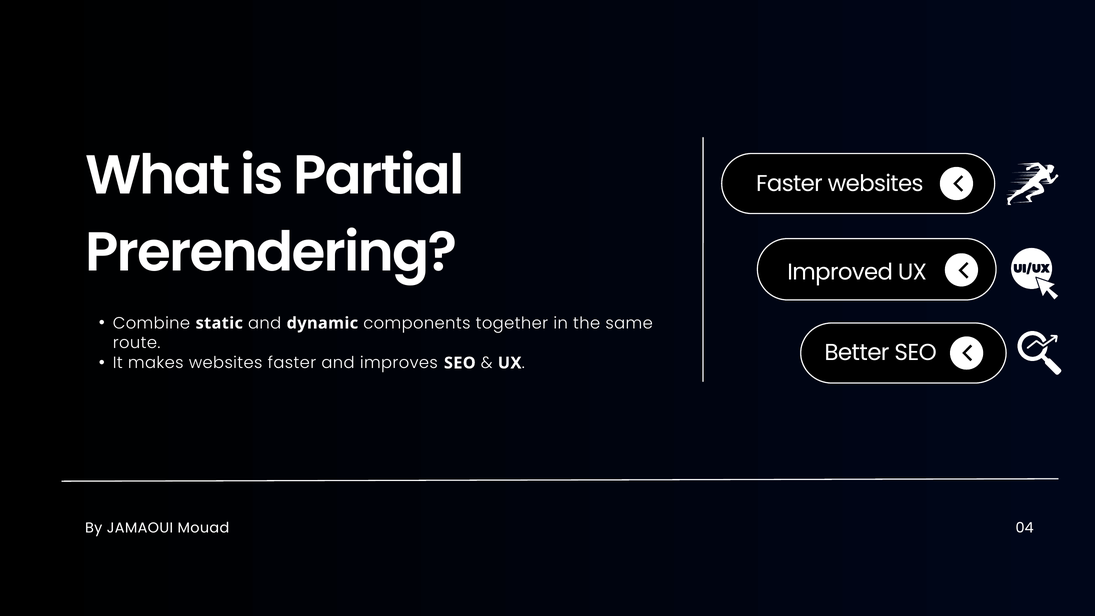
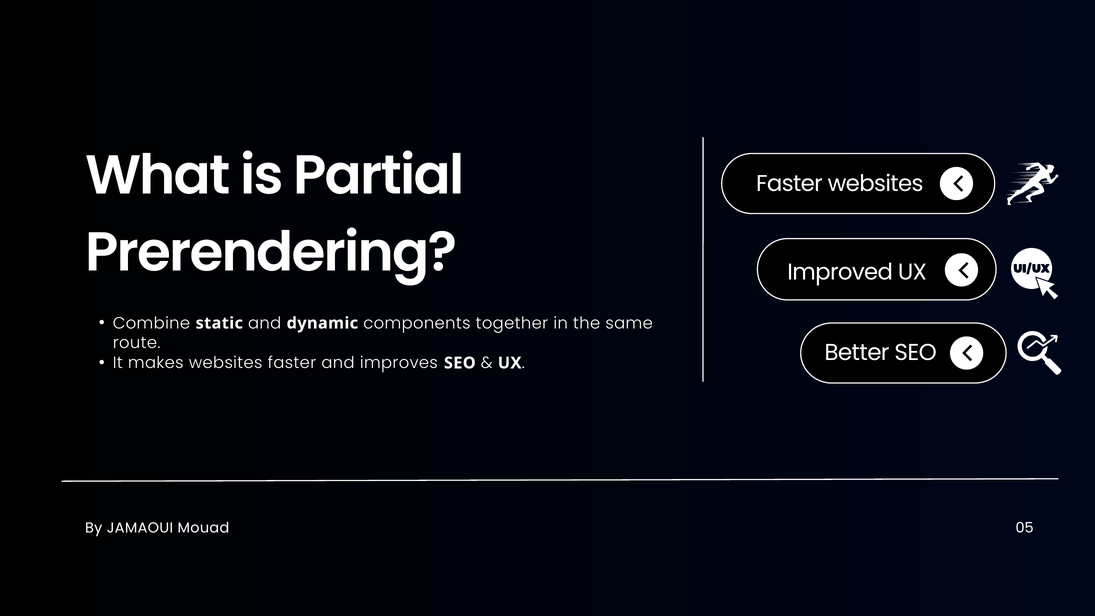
04: 04 -> 05
